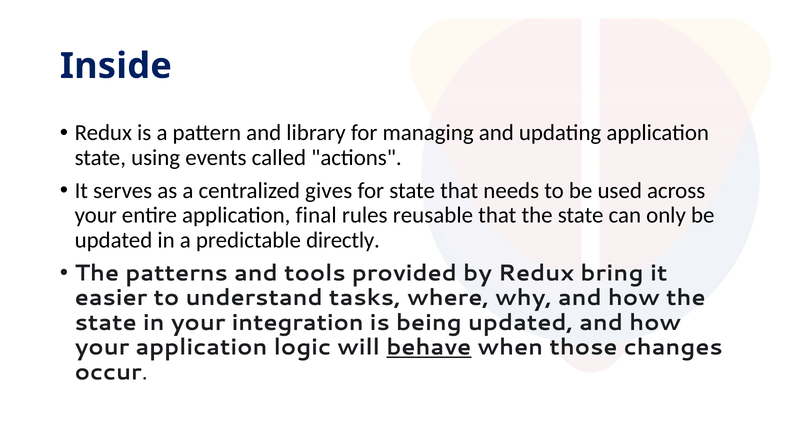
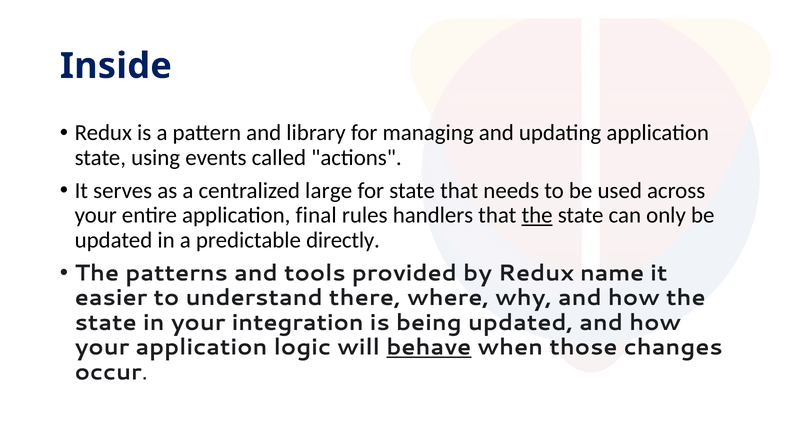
gives: gives -> large
reusable: reusable -> handlers
the at (537, 215) underline: none -> present
bring: bring -> name
tasks: tasks -> there
